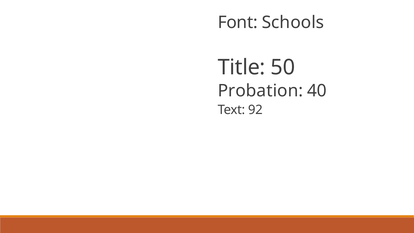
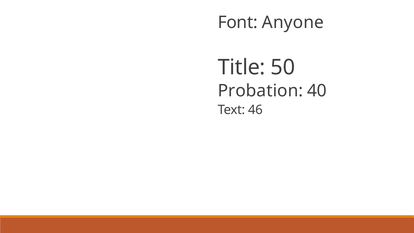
Schools: Schools -> Anyone
92: 92 -> 46
